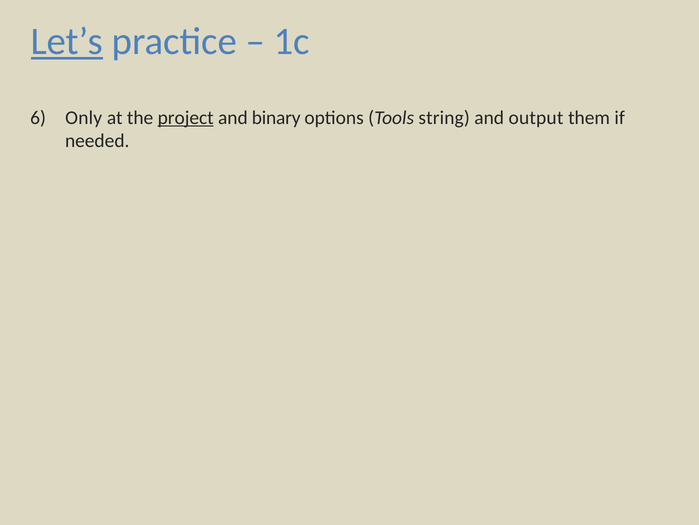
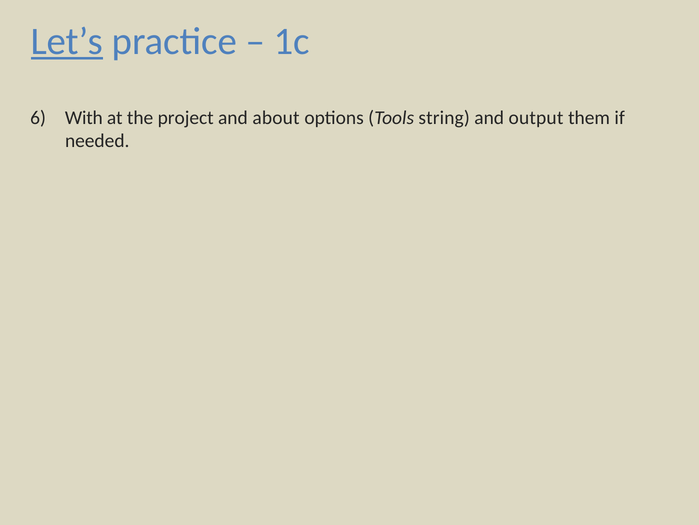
Only: Only -> With
project underline: present -> none
binary: binary -> about
